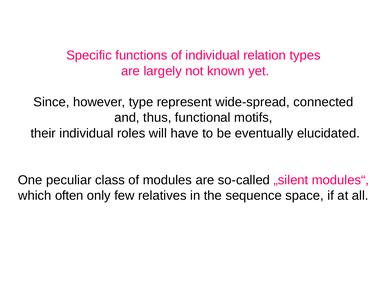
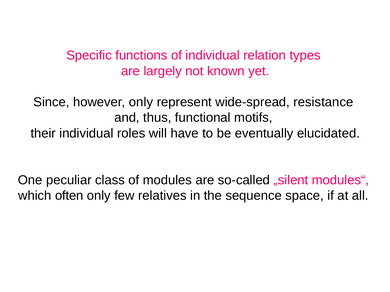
however type: type -> only
connected: connected -> resistance
